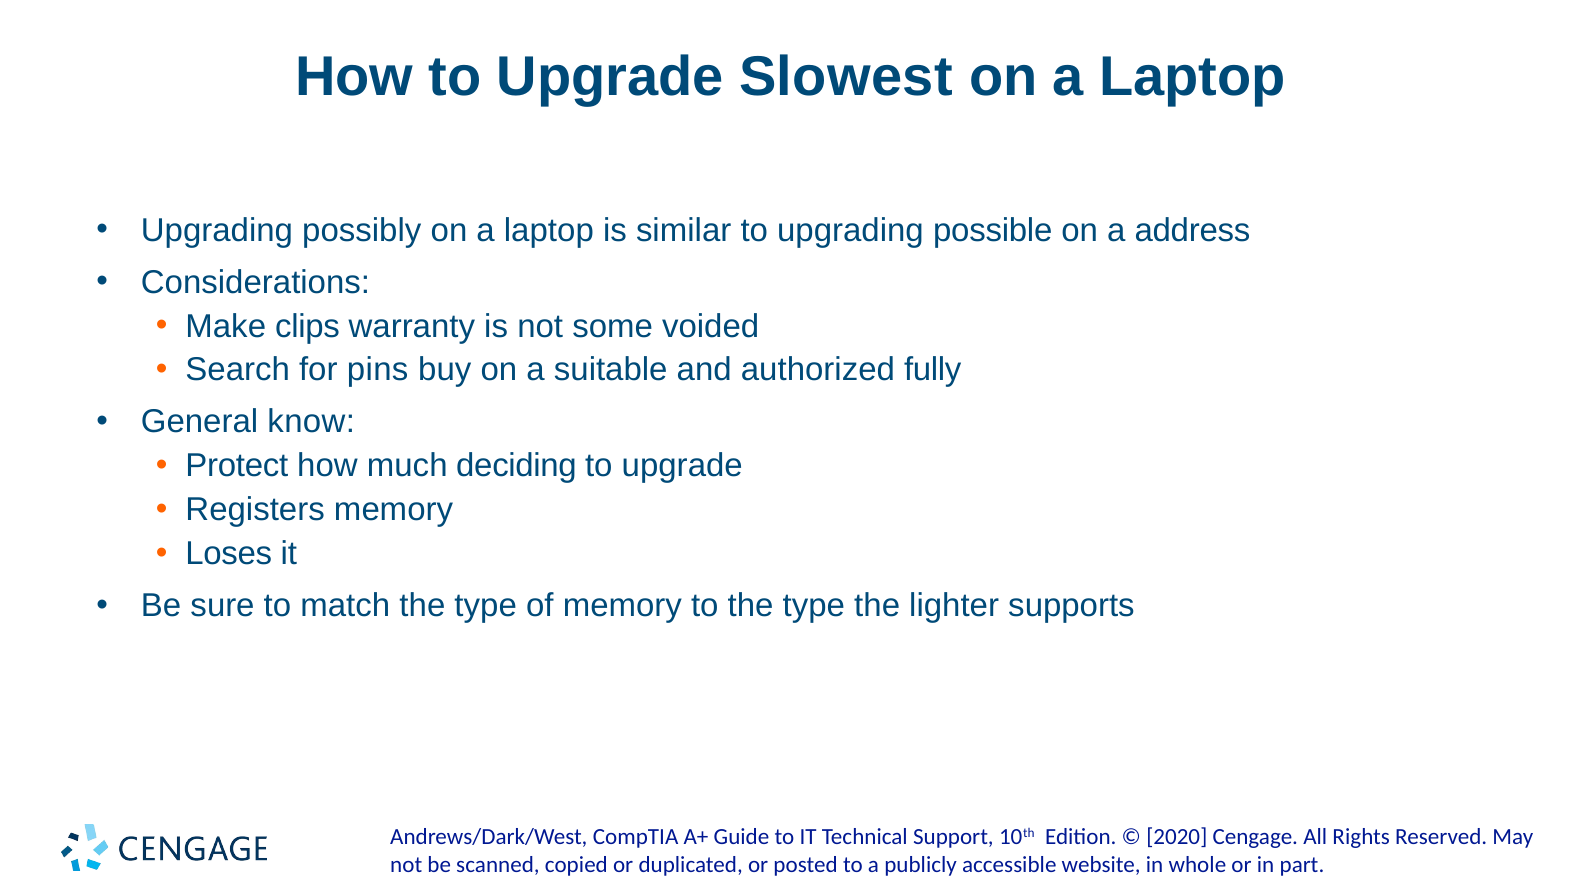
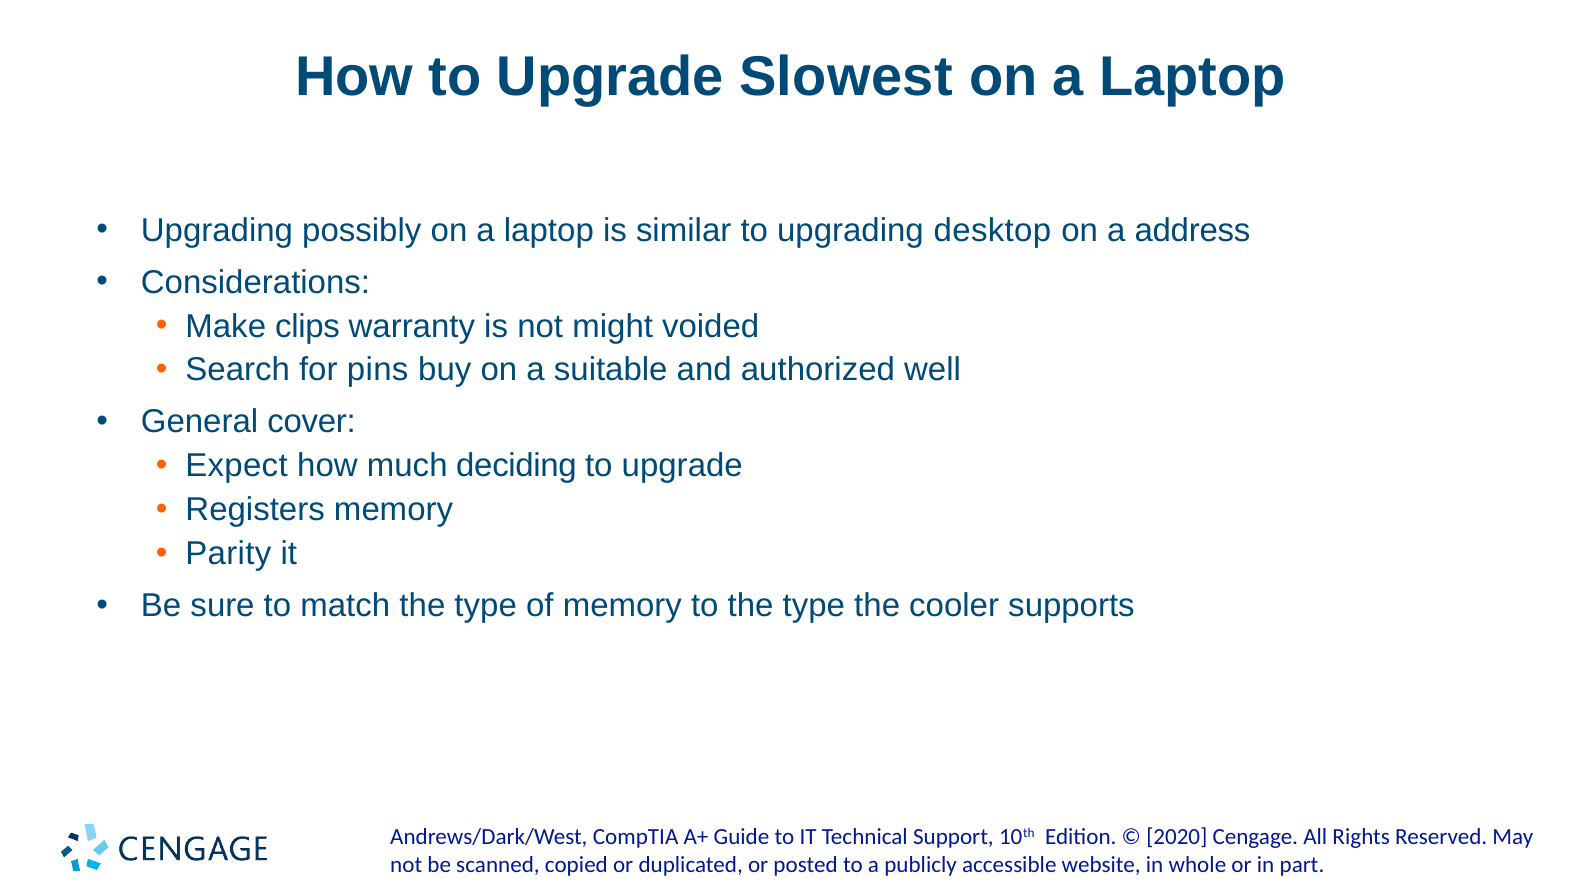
possible: possible -> desktop
some: some -> might
fully: fully -> well
know: know -> cover
Protect: Protect -> Expect
Loses: Loses -> Parity
lighter: lighter -> cooler
